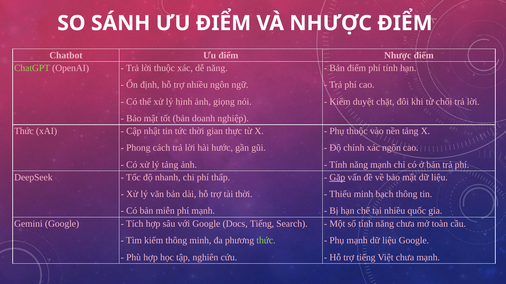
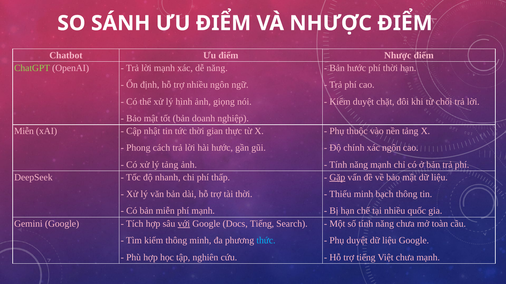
lời thuộc: thuộc -> mạnh
Bản điểm: điểm -> hước
phí tính: tính -> thời
Thức at (24, 131): Thức -> Miễn
với underline: none -> present
thức at (266, 241) colour: light green -> light blue
Phụ mạnh: mạnh -> duyệt
